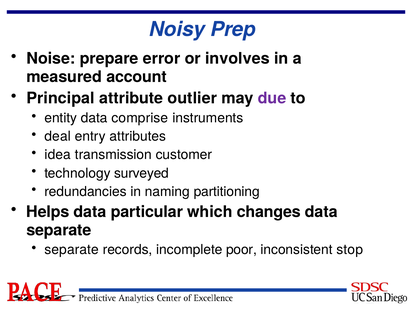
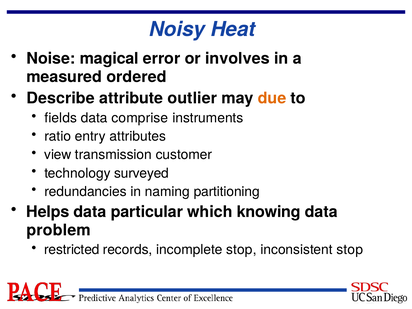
Prep: Prep -> Heat
prepare: prepare -> magical
account: account -> ordered
Principal: Principal -> Describe
due colour: purple -> orange
entity: entity -> fields
deal: deal -> ratio
idea: idea -> view
changes: changes -> knowing
separate at (59, 230): separate -> problem
separate at (72, 250): separate -> restricted
incomplete poor: poor -> stop
